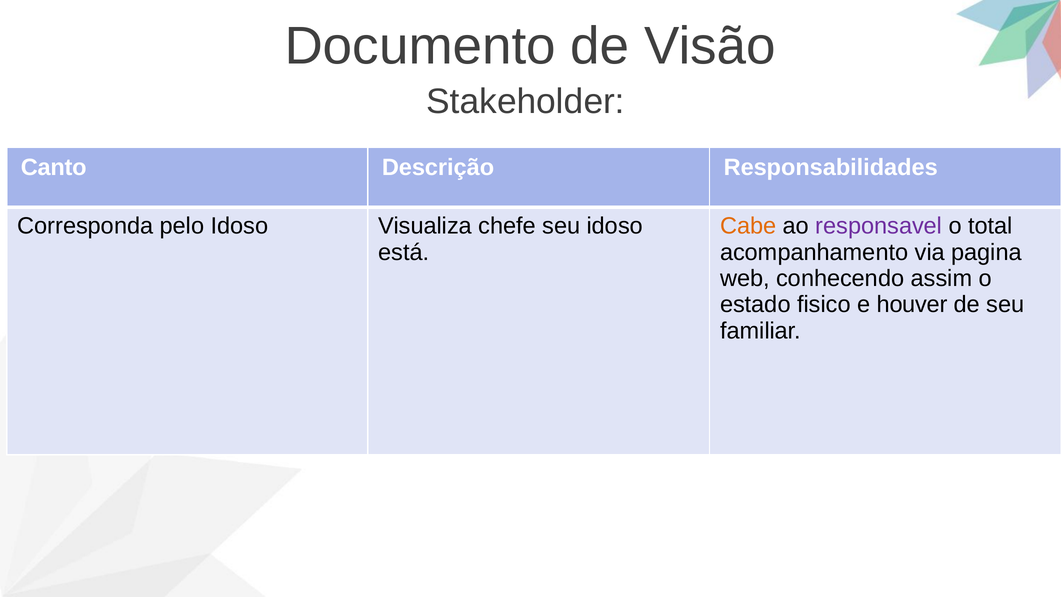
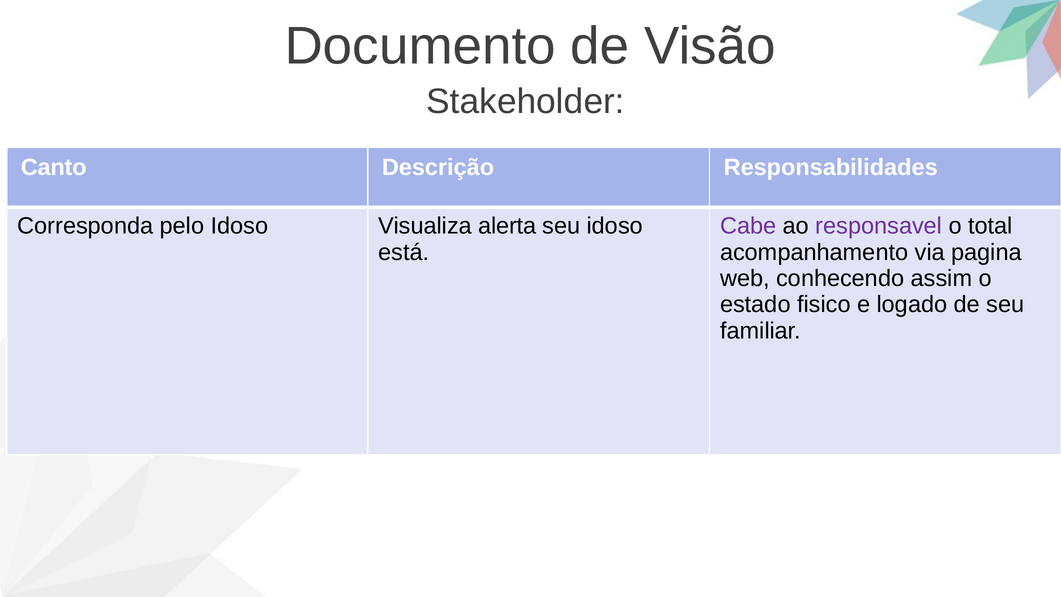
chefe: chefe -> alerta
Cabe colour: orange -> purple
houver: houver -> logado
